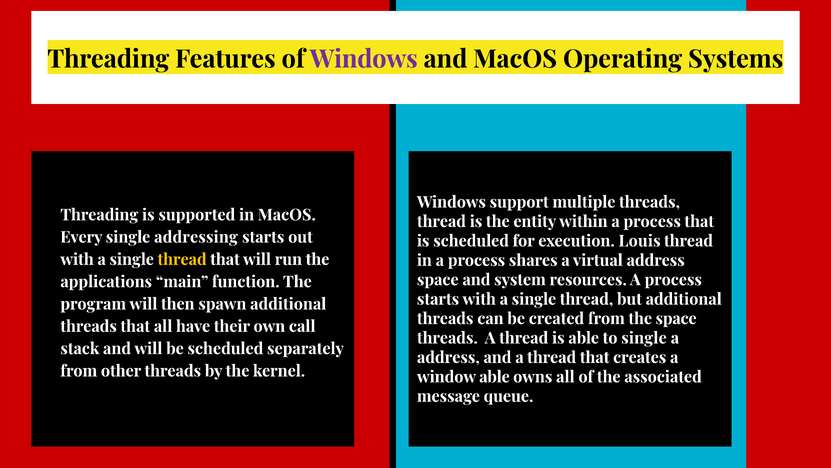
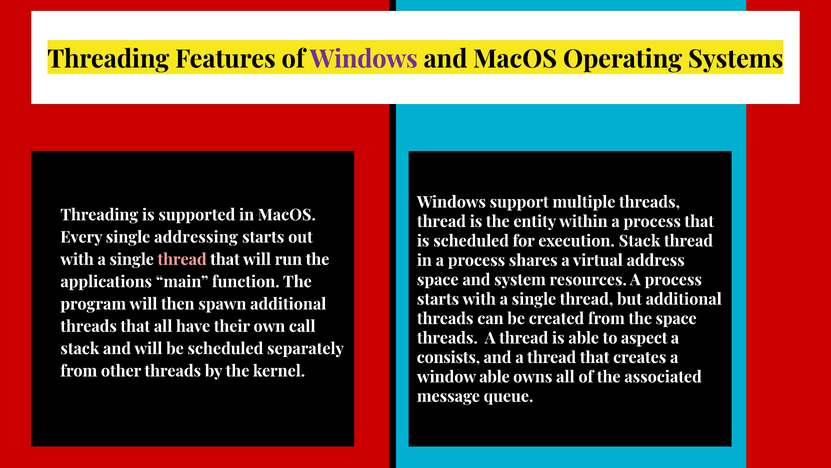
execution Louis: Louis -> Stack
thread at (182, 259) colour: yellow -> pink
to single: single -> aspect
address at (448, 357): address -> consists
